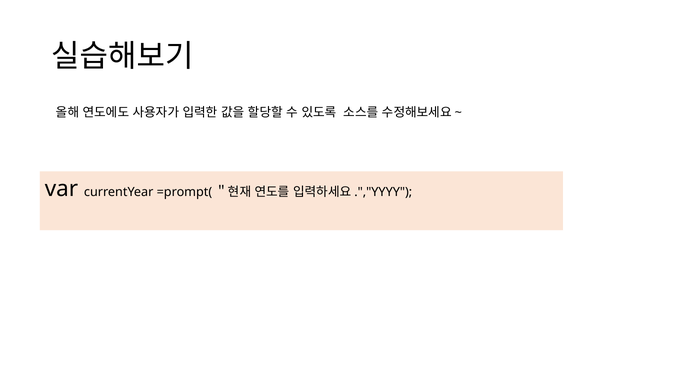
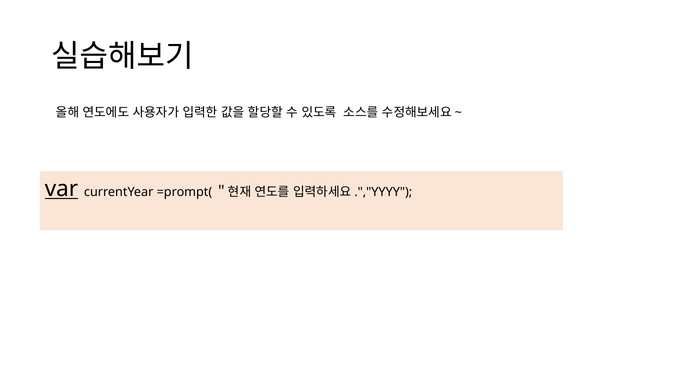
var underline: none -> present
